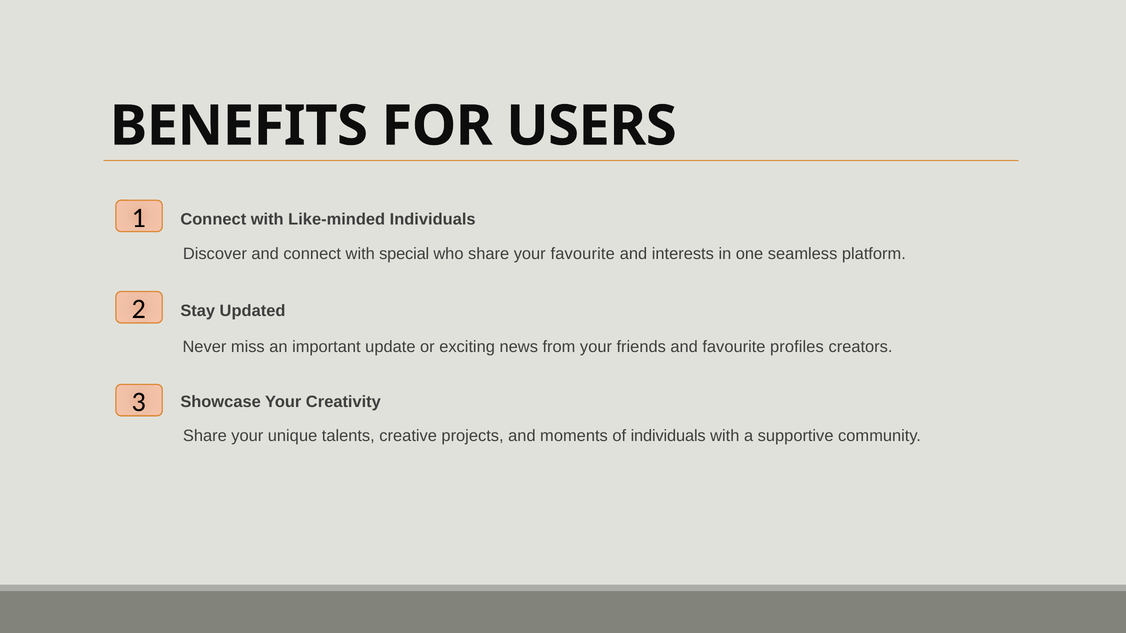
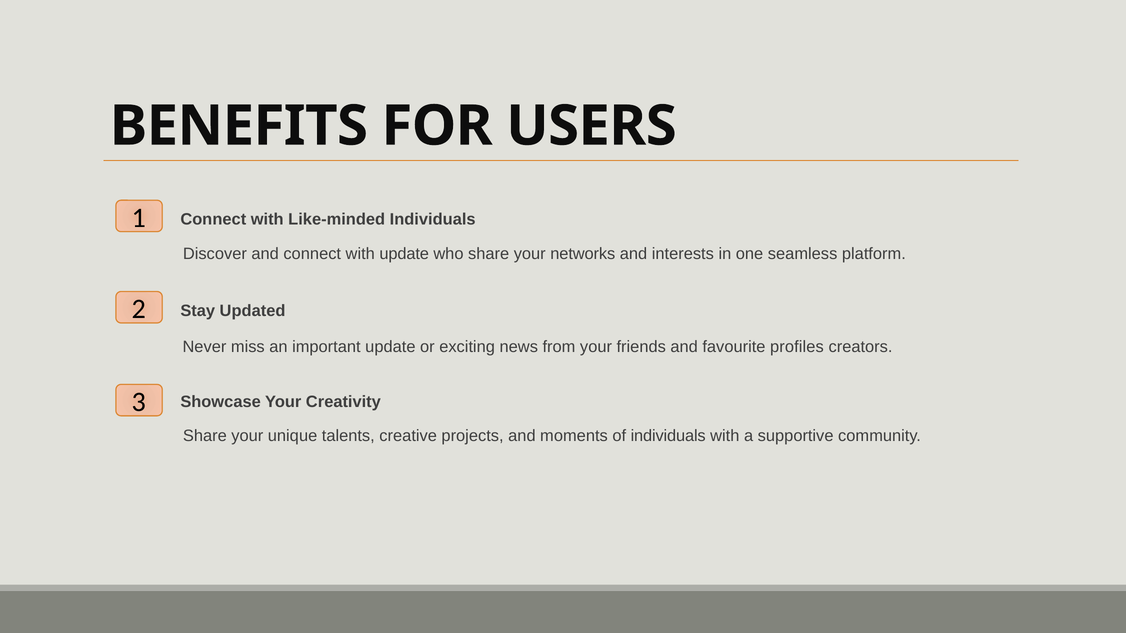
with special: special -> update
your favourite: favourite -> networks
